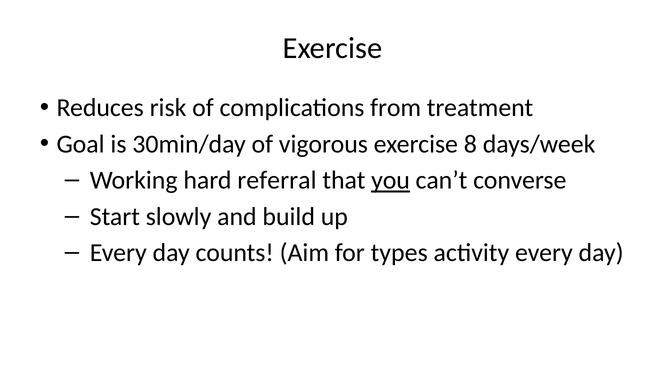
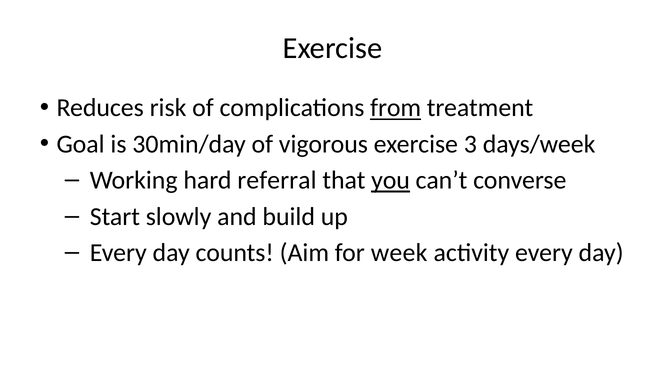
from underline: none -> present
8: 8 -> 3
types: types -> week
